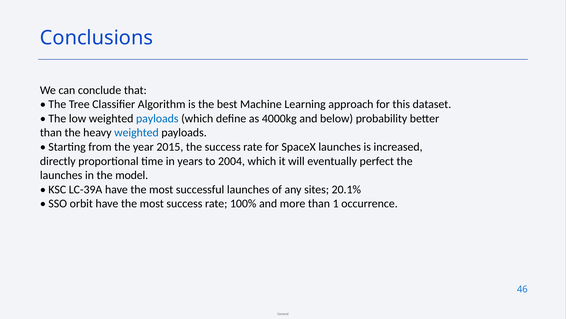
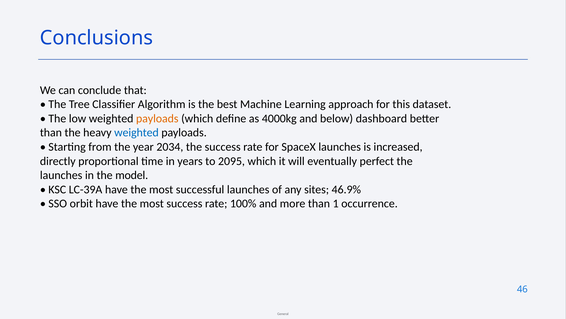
payloads at (157, 118) colour: blue -> orange
probability: probability -> dashboard
2015: 2015 -> 2034
2004: 2004 -> 2095
20.1%: 20.1% -> 46.9%
